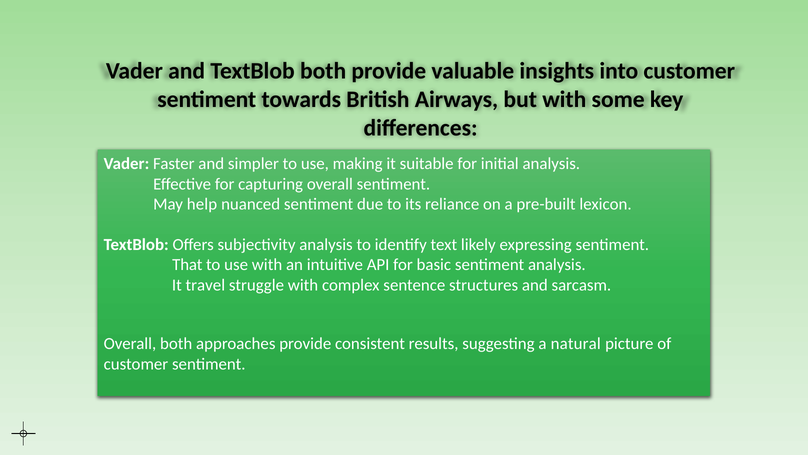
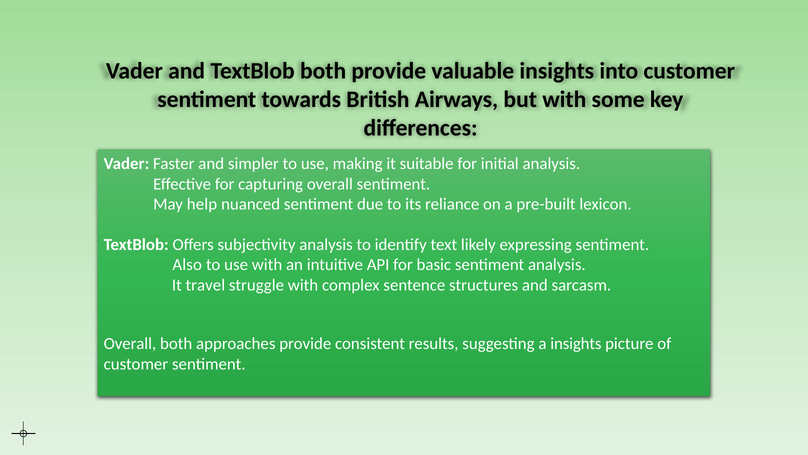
That: That -> Also
a natural: natural -> insights
